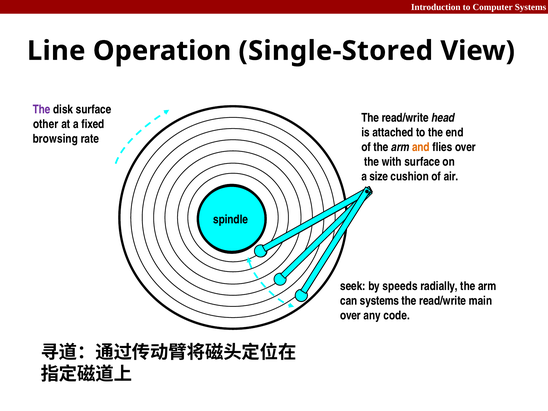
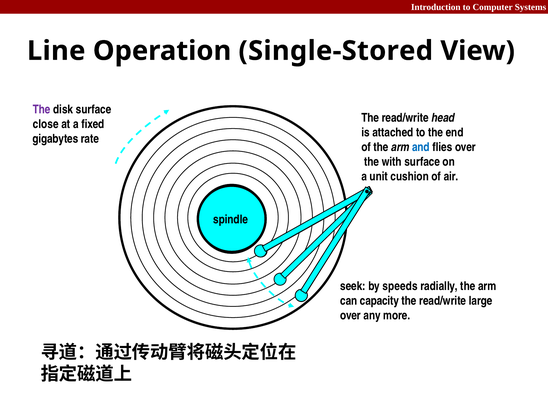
other: other -> close
browsing: browsing -> gigabytes
and colour: orange -> blue
size: size -> unit
can systems: systems -> capacity
main: main -> large
code: code -> more
